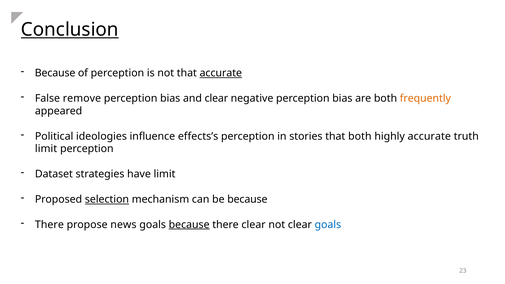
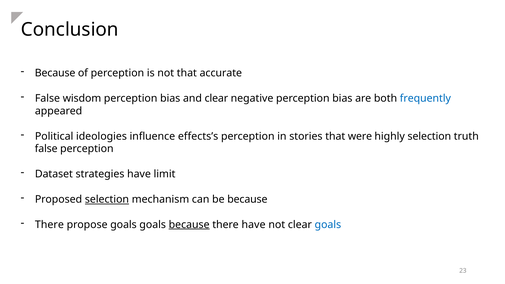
Conclusion underline: present -> none
accurate at (221, 73) underline: present -> none
remove: remove -> wisdom
frequently colour: orange -> blue
that both: both -> were
highly accurate: accurate -> selection
limit at (46, 149): limit -> false
propose news: news -> goals
there clear: clear -> have
